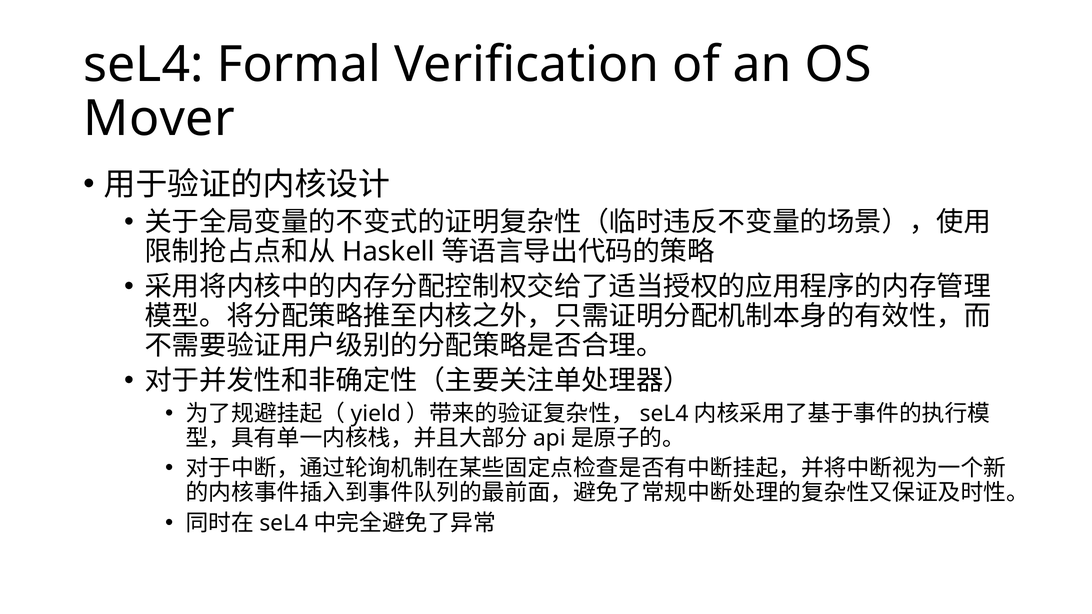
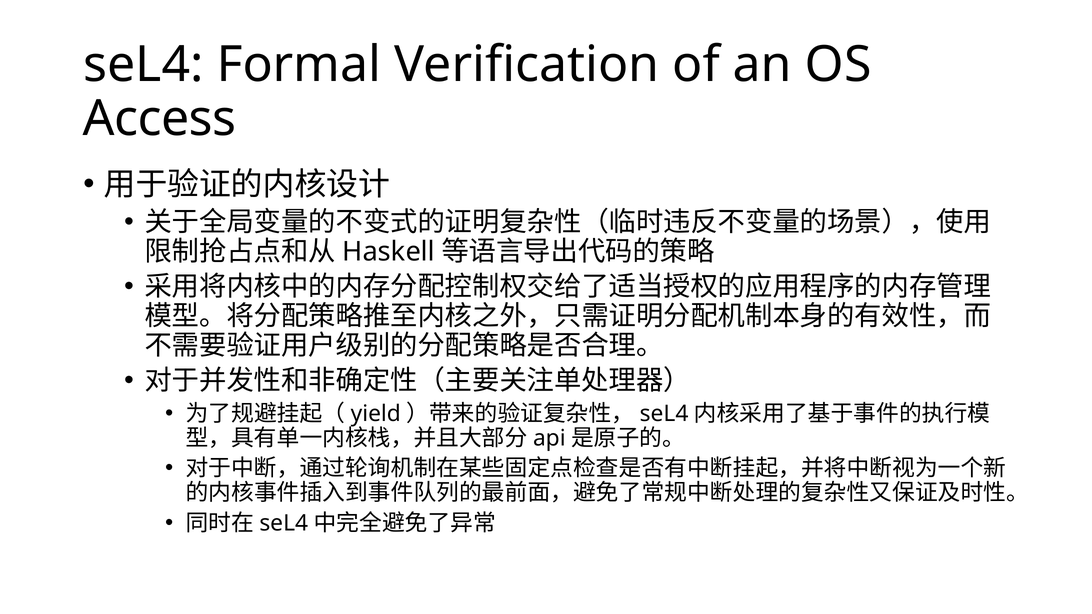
Mover: Mover -> Access
